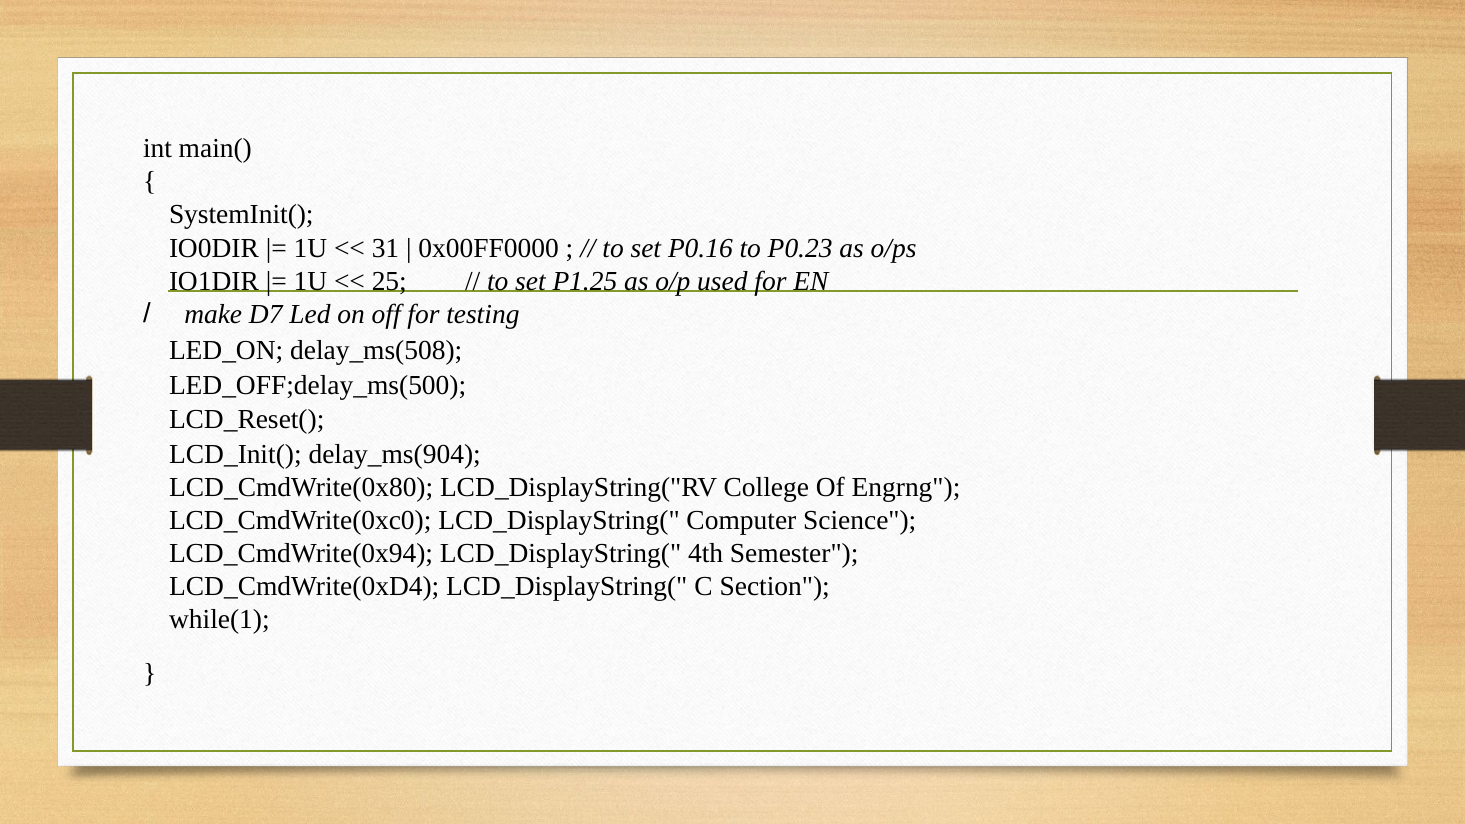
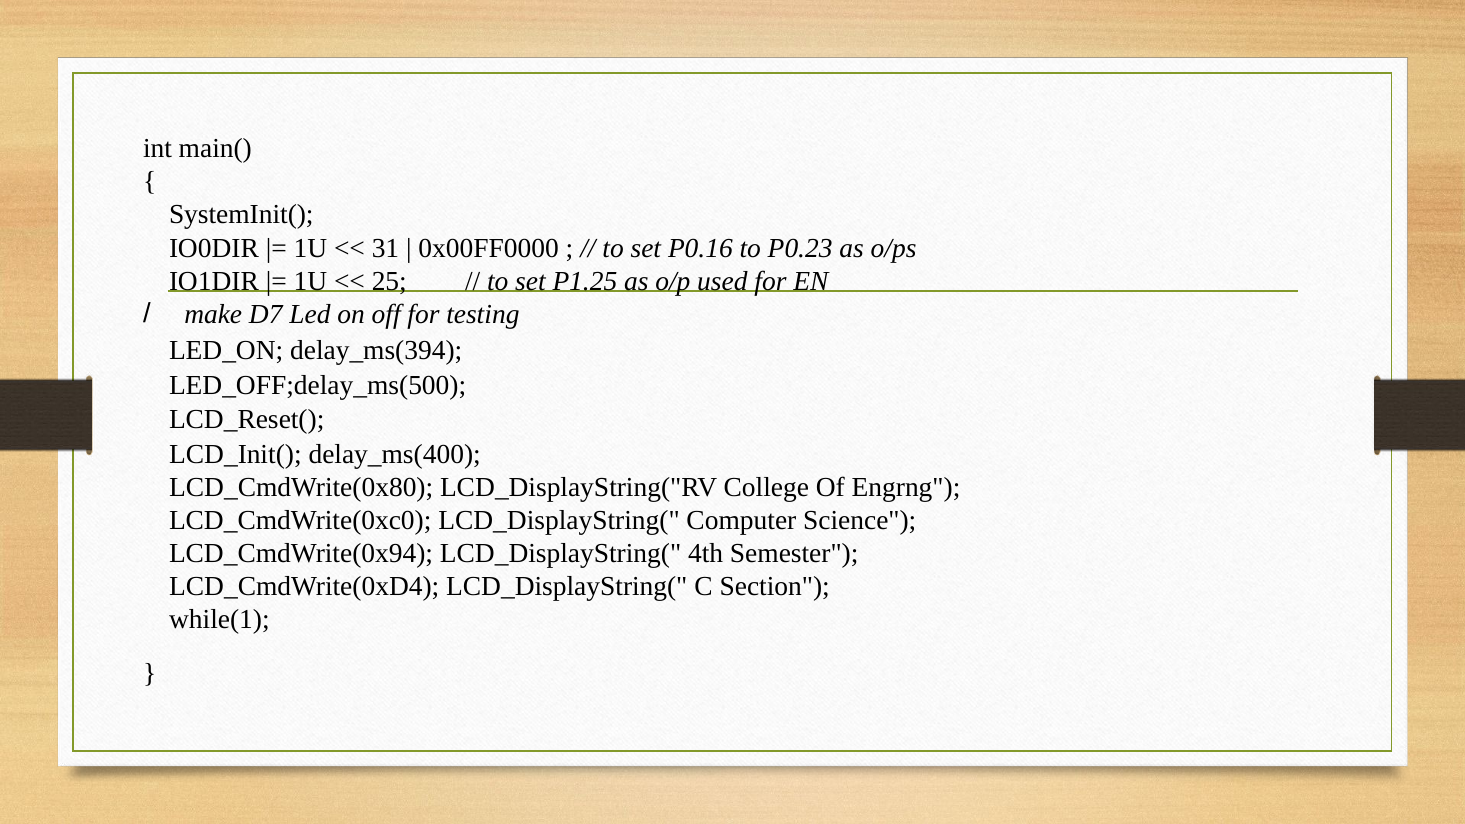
delay_ms(508: delay_ms(508 -> delay_ms(394
delay_ms(904: delay_ms(904 -> delay_ms(400
